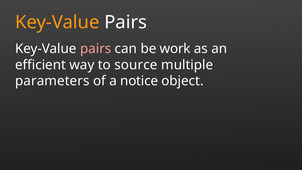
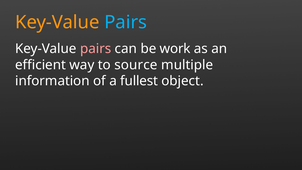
Pairs at (126, 22) colour: white -> light blue
parameters: parameters -> information
notice: notice -> fullest
